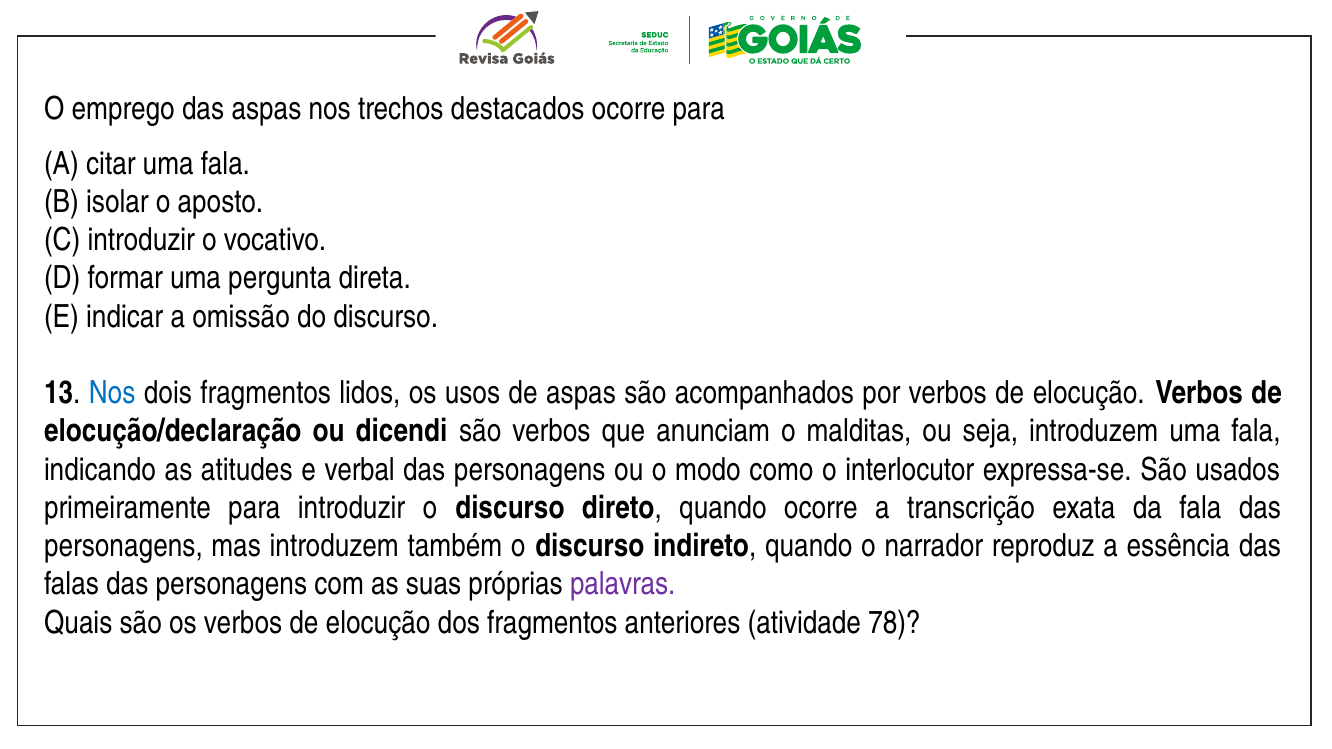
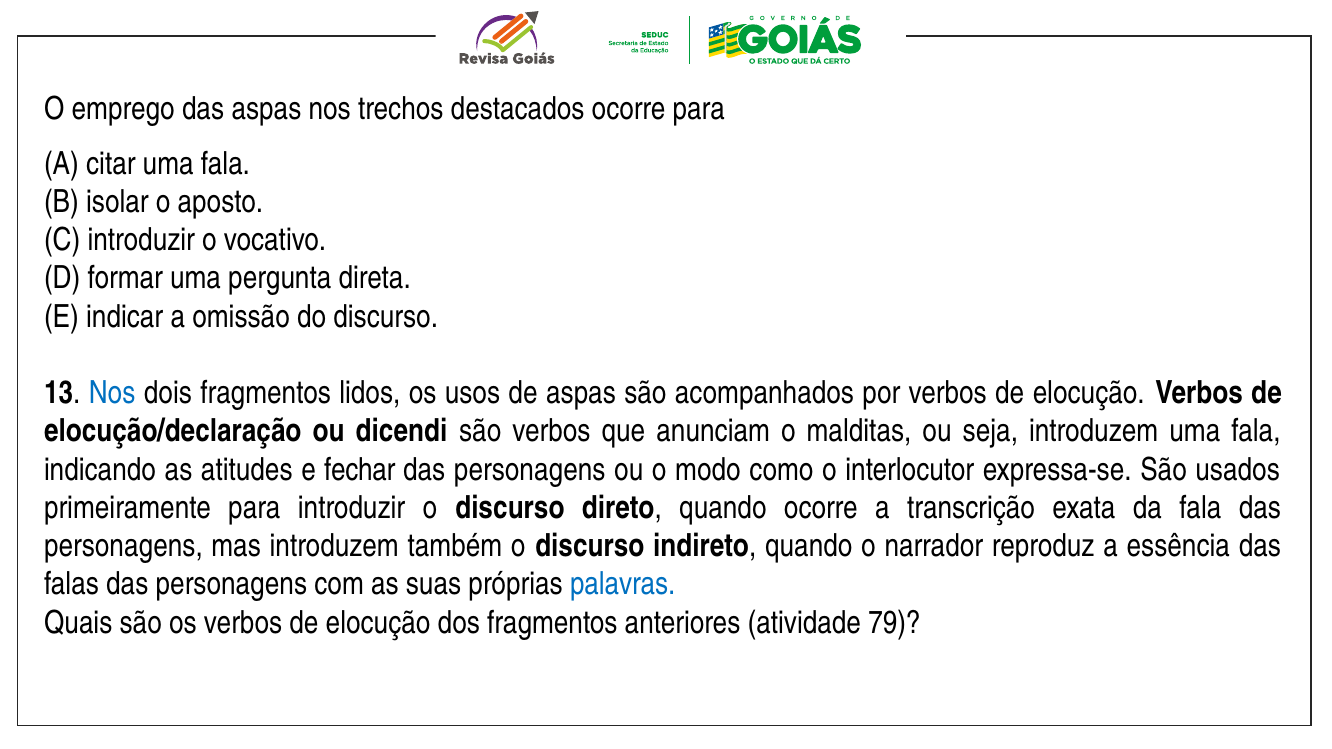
verbal: verbal -> fechar
palavras colour: purple -> blue
78: 78 -> 79
